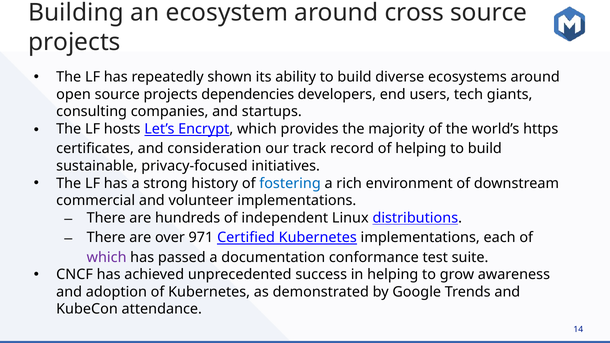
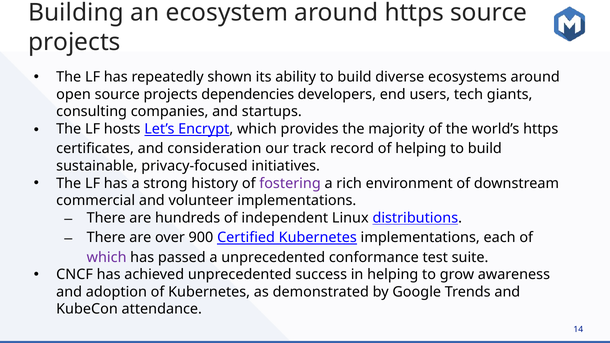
around cross: cross -> https
fostering colour: blue -> purple
971: 971 -> 900
a documentation: documentation -> unprecedented
